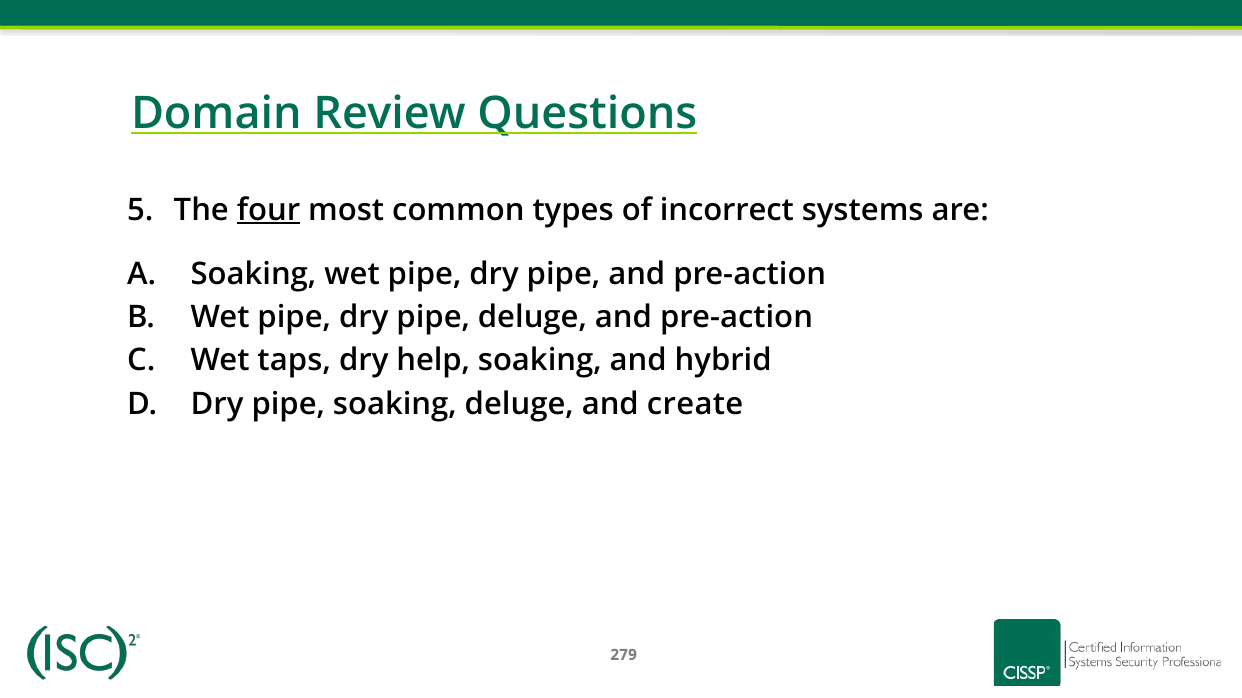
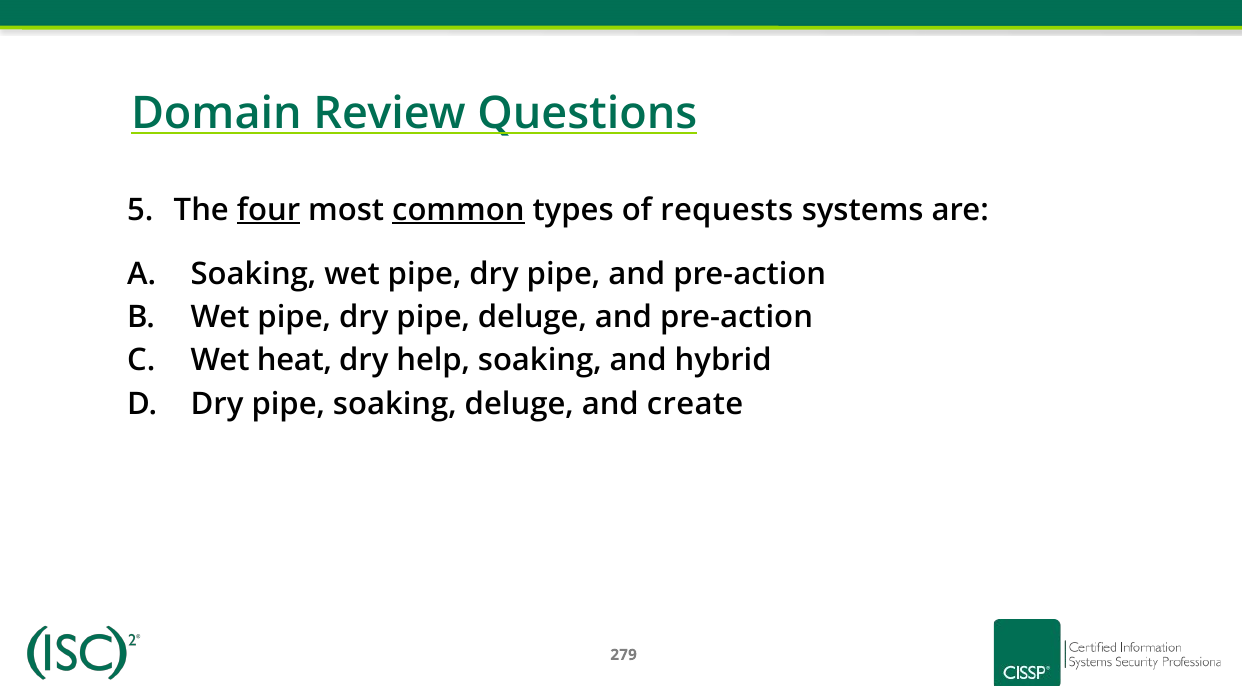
common underline: none -> present
incorrect: incorrect -> requests
taps: taps -> heat
